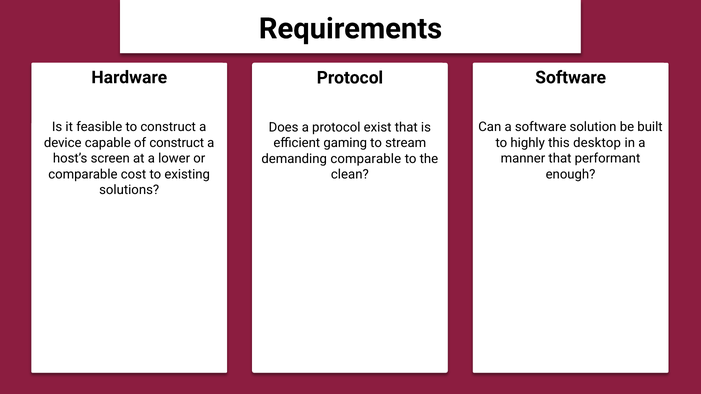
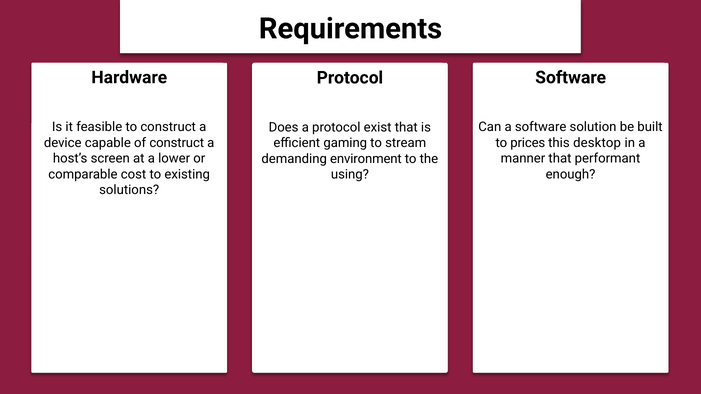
highly: highly -> prices
demanding comparable: comparable -> environment
clean: clean -> using
